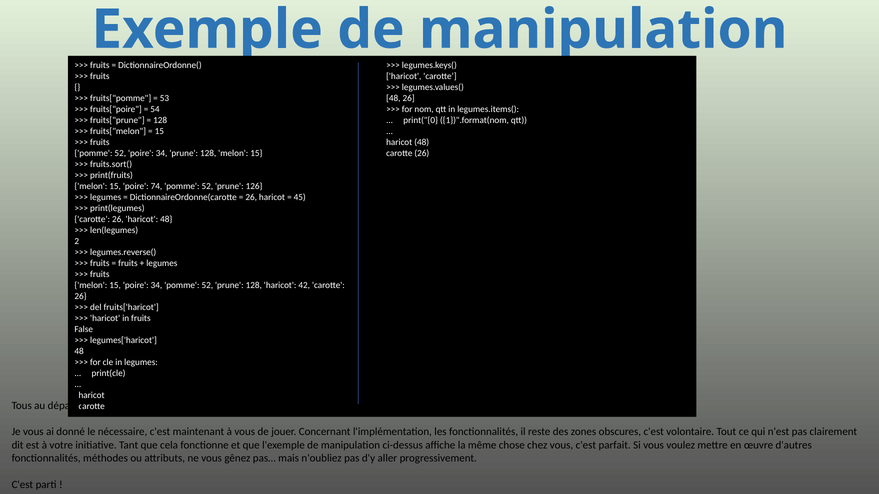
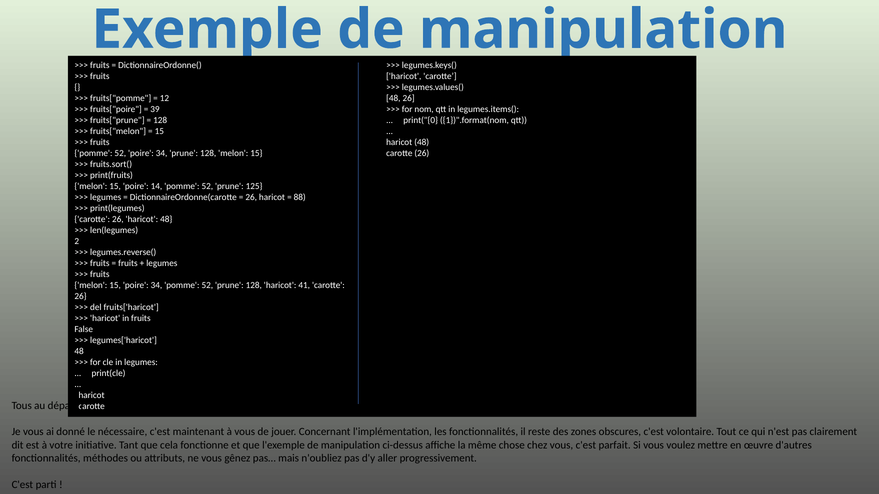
53: 53 -> 12
54: 54 -> 39
74: 74 -> 14
126: 126 -> 125
45: 45 -> 88
42: 42 -> 41
